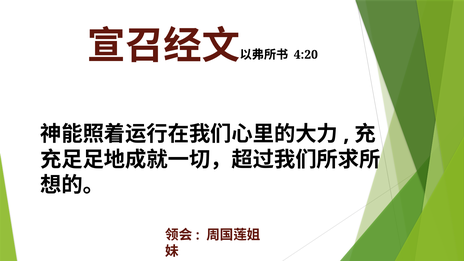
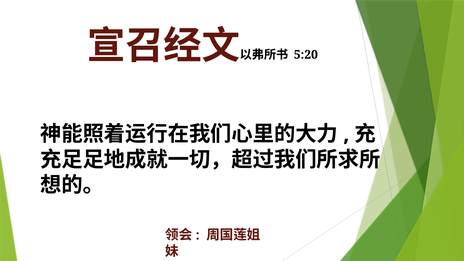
4:20: 4:20 -> 5:20
